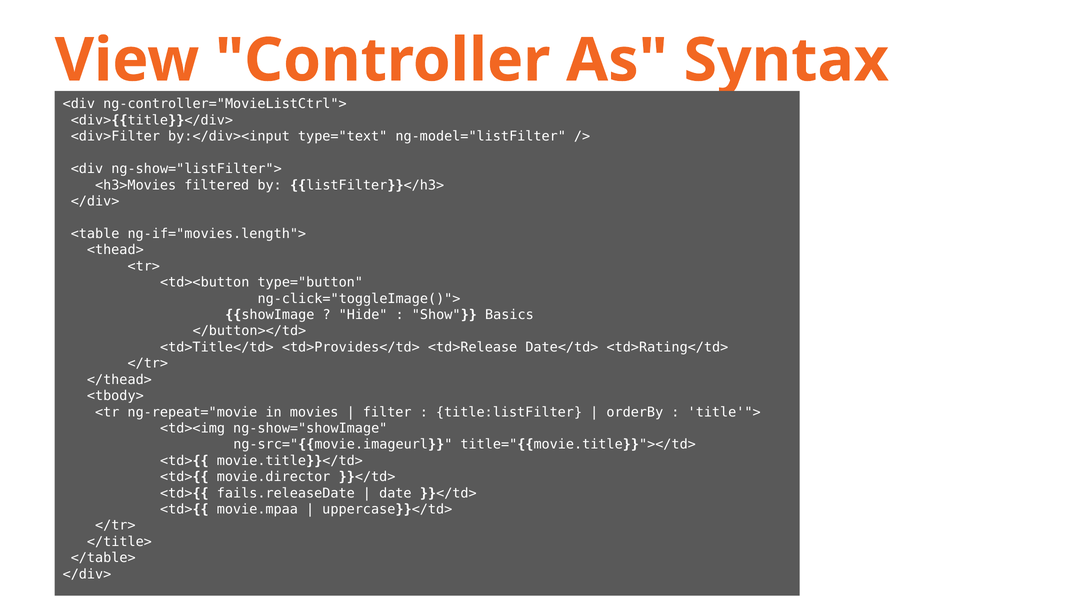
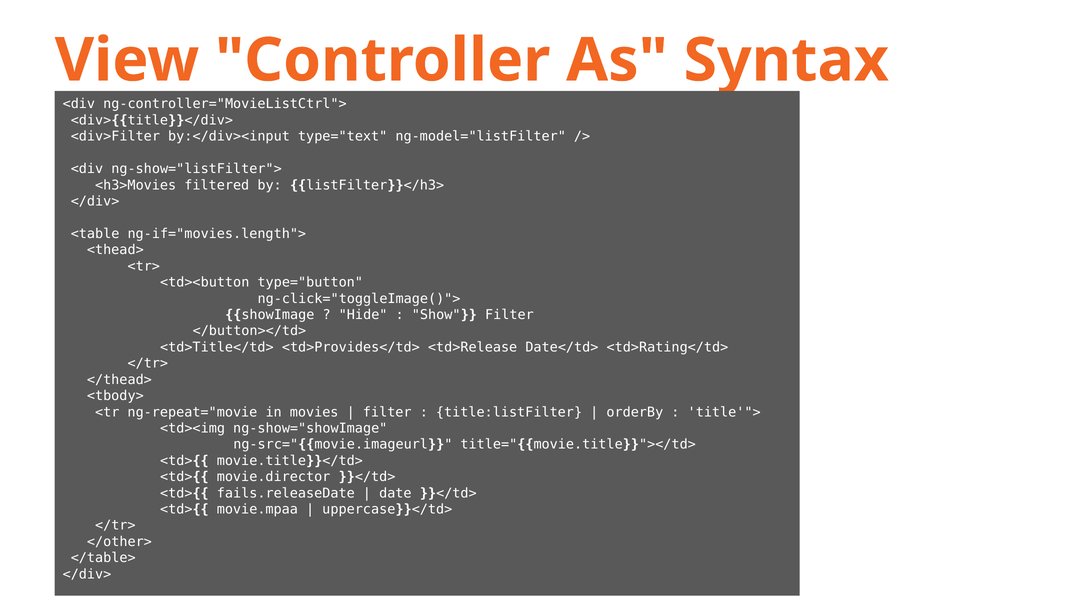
Show Basics: Basics -> Filter
</title>: </title> -> </other>
